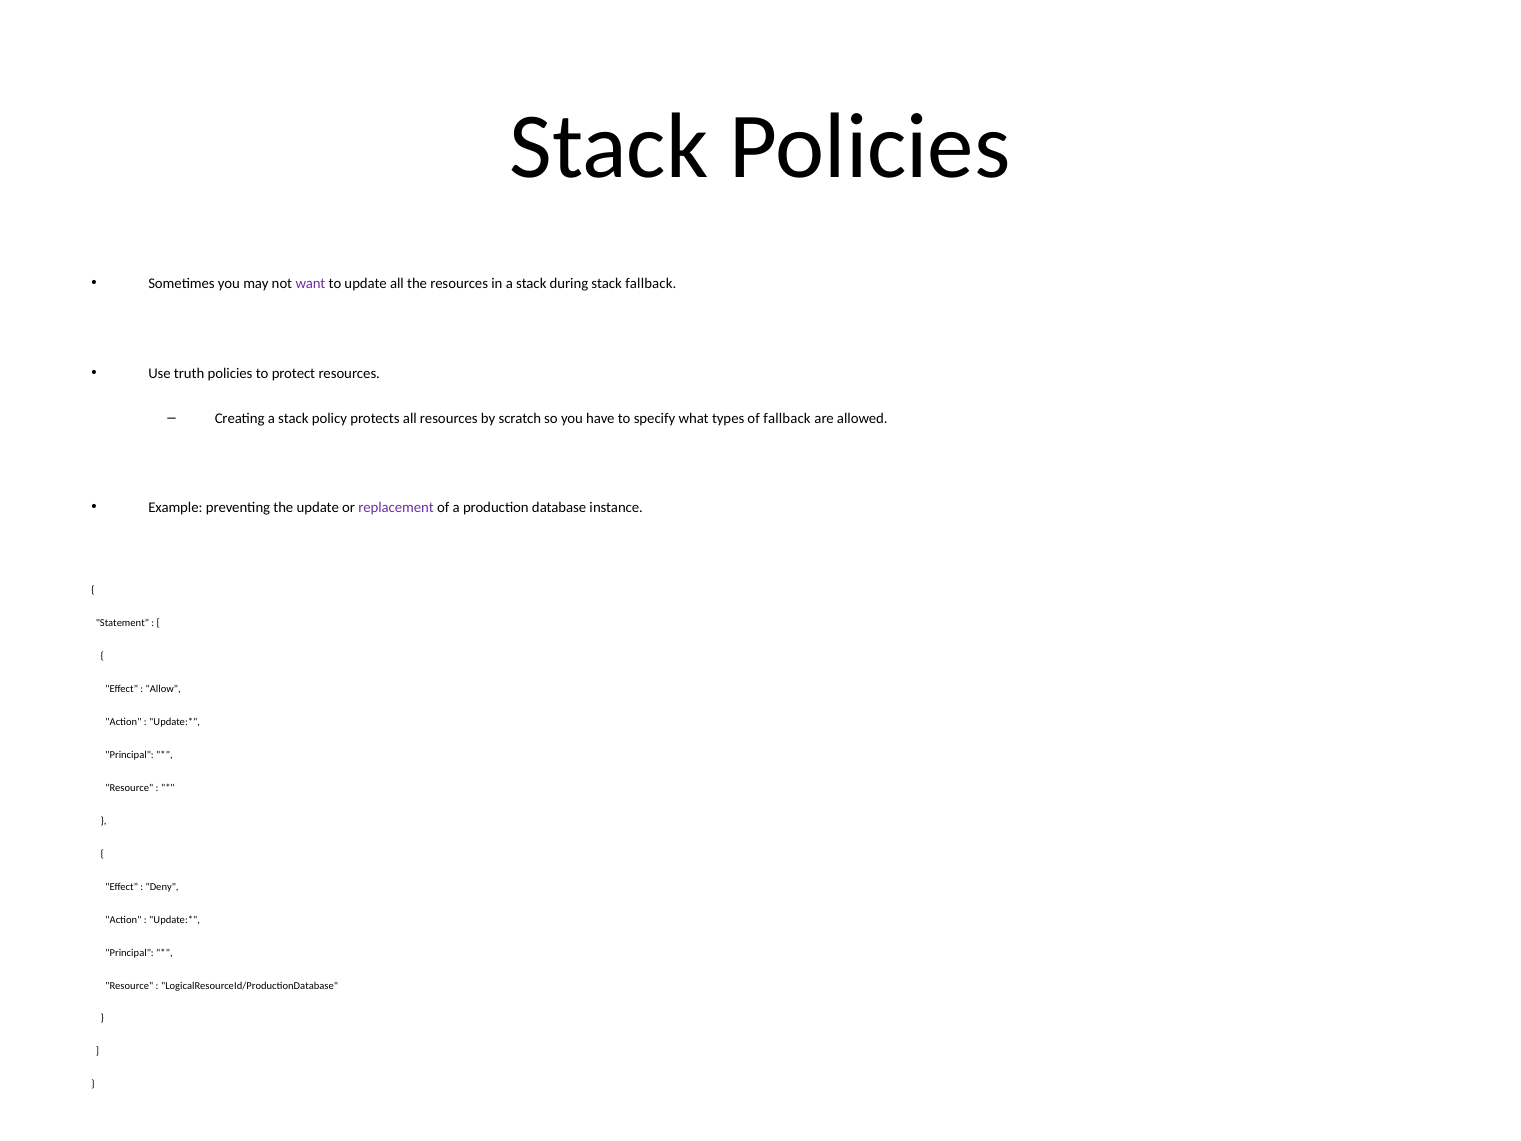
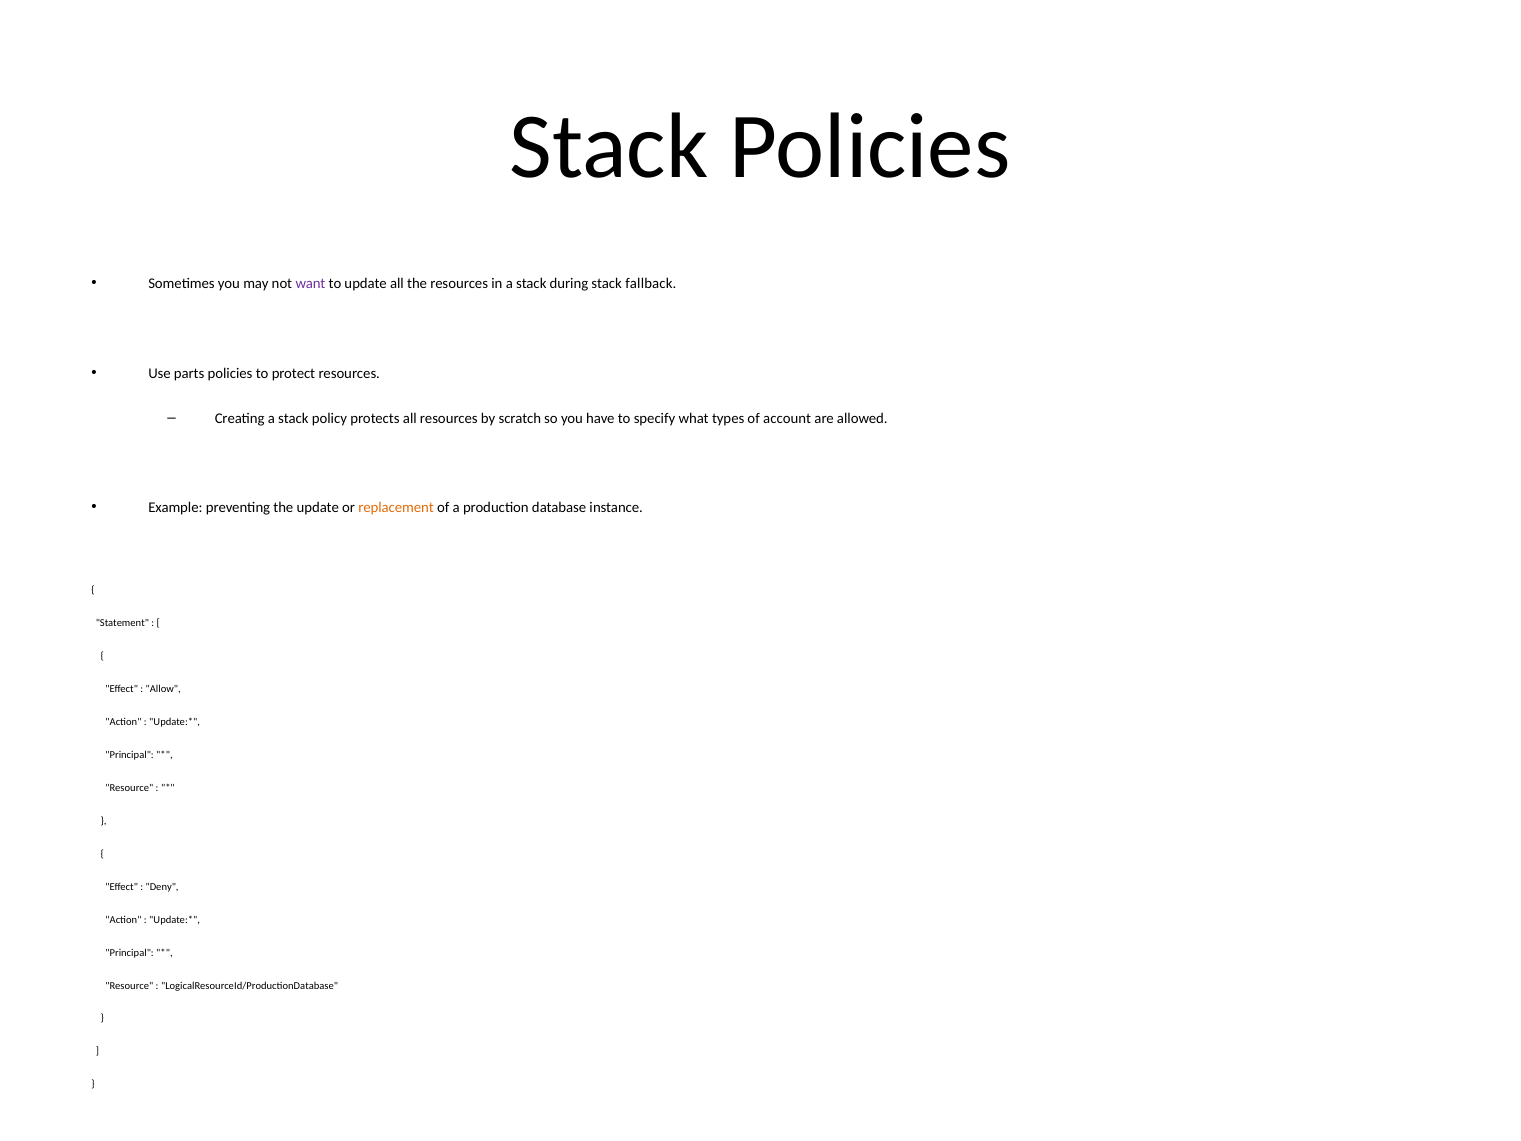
truth: truth -> parts
of fallback: fallback -> account
replacement colour: purple -> orange
